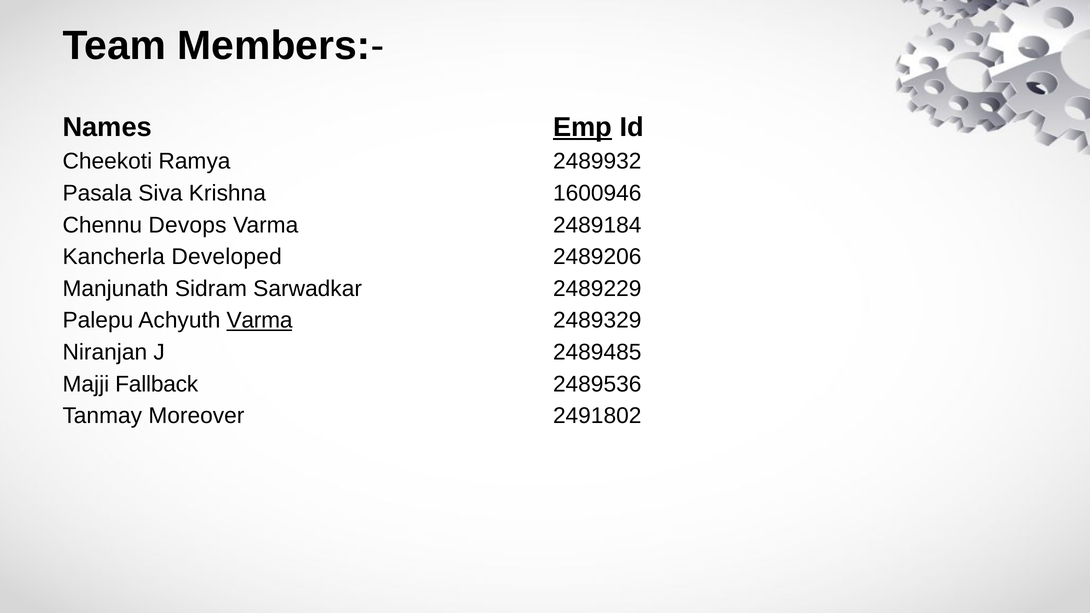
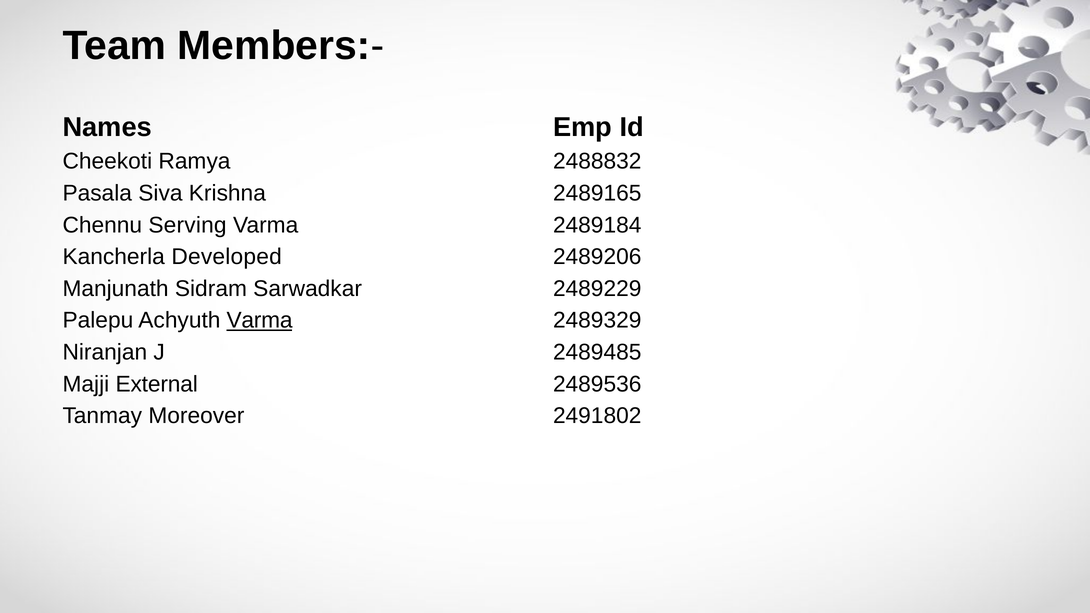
Emp underline: present -> none
2489932: 2489932 -> 2488832
1600946: 1600946 -> 2489165
Devops: Devops -> Serving
Fallback: Fallback -> External
